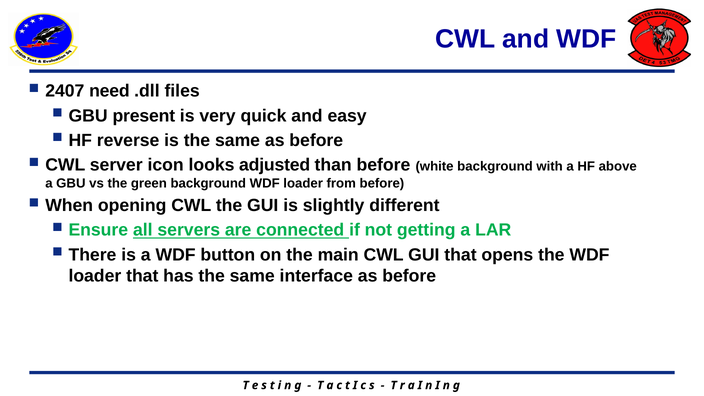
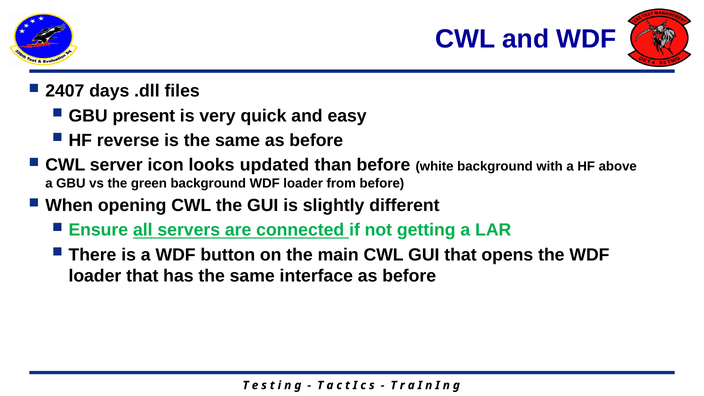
need: need -> days
adjusted: adjusted -> updated
